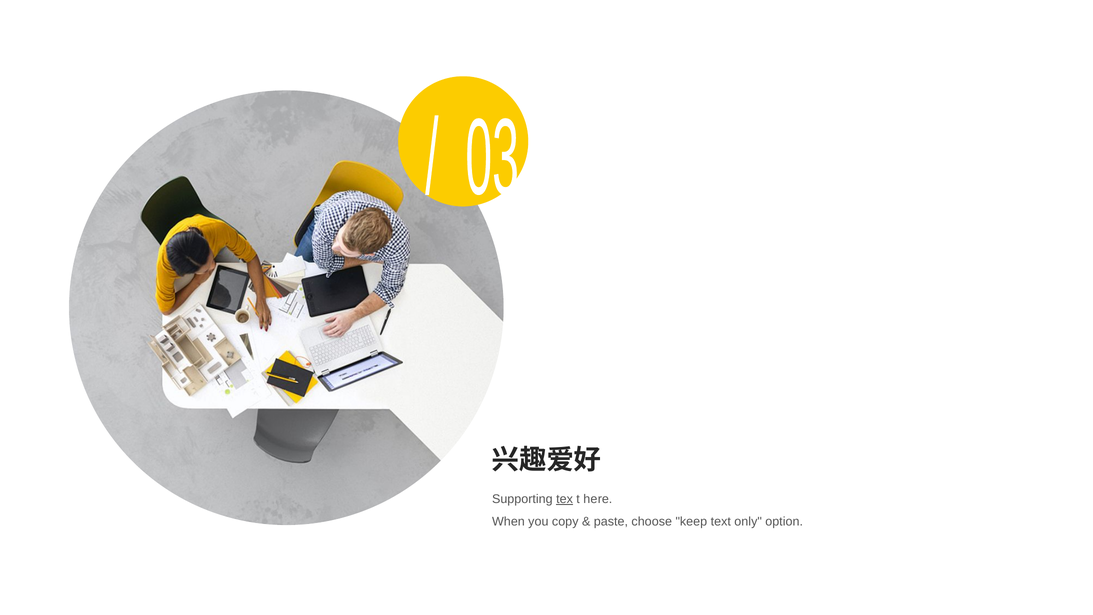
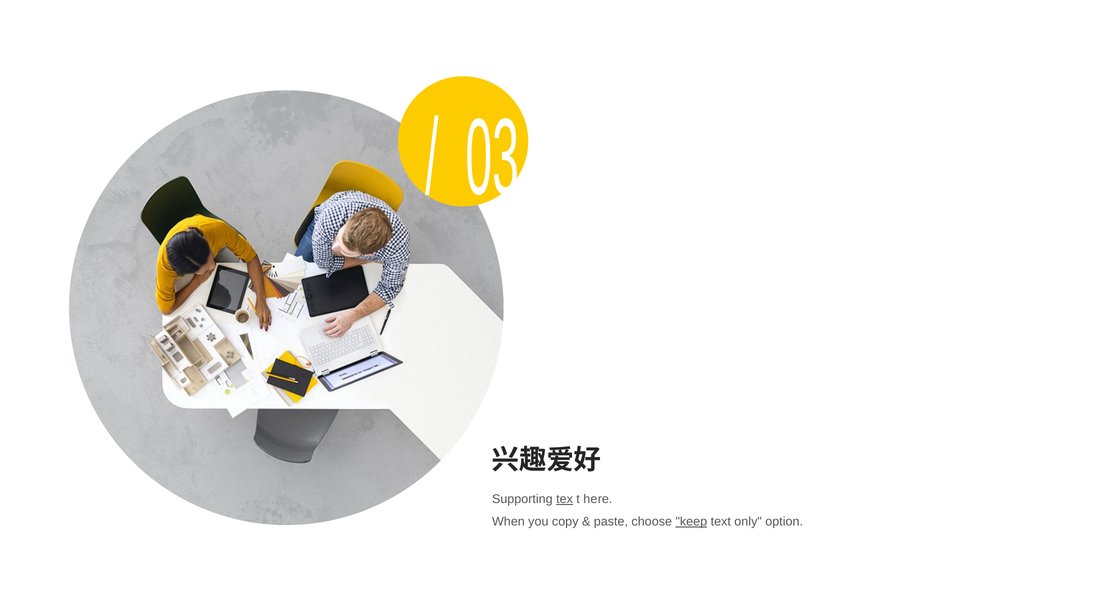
keep underline: none -> present
